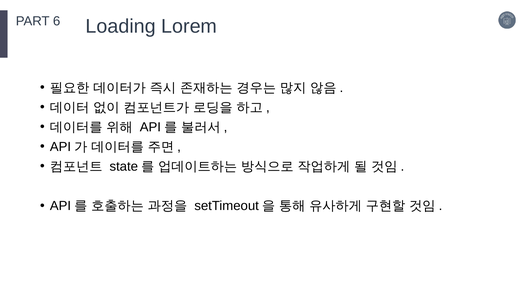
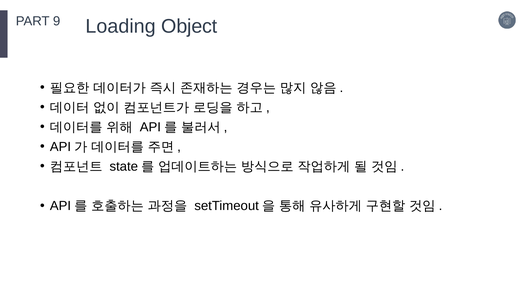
6: 6 -> 9
Lorem: Lorem -> Object
